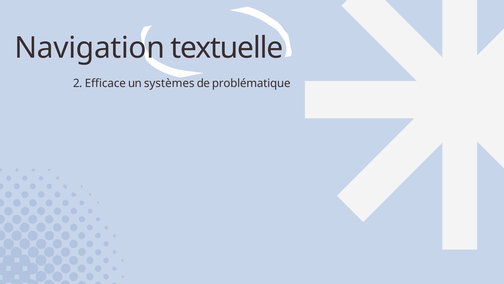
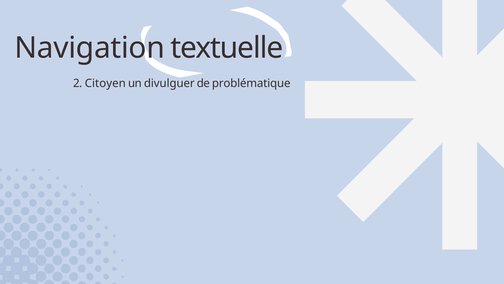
Efficace: Efficace -> Citoyen
systèmes: systèmes -> divulguer
